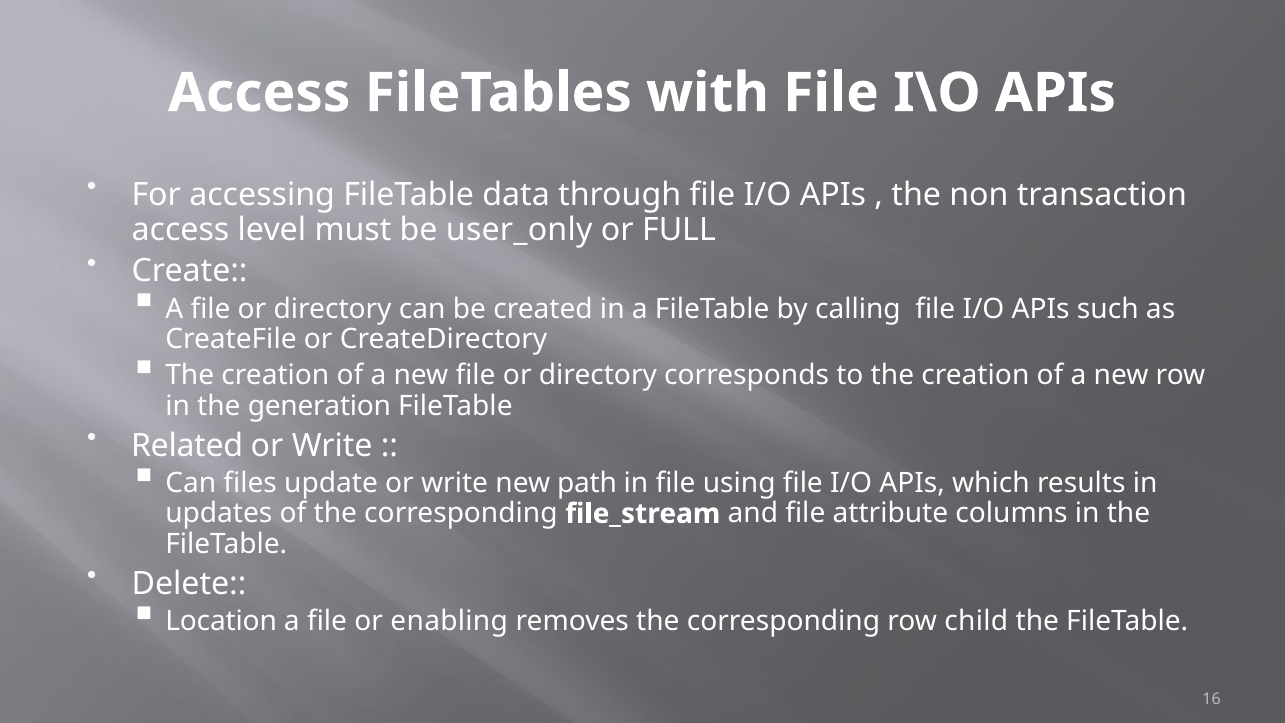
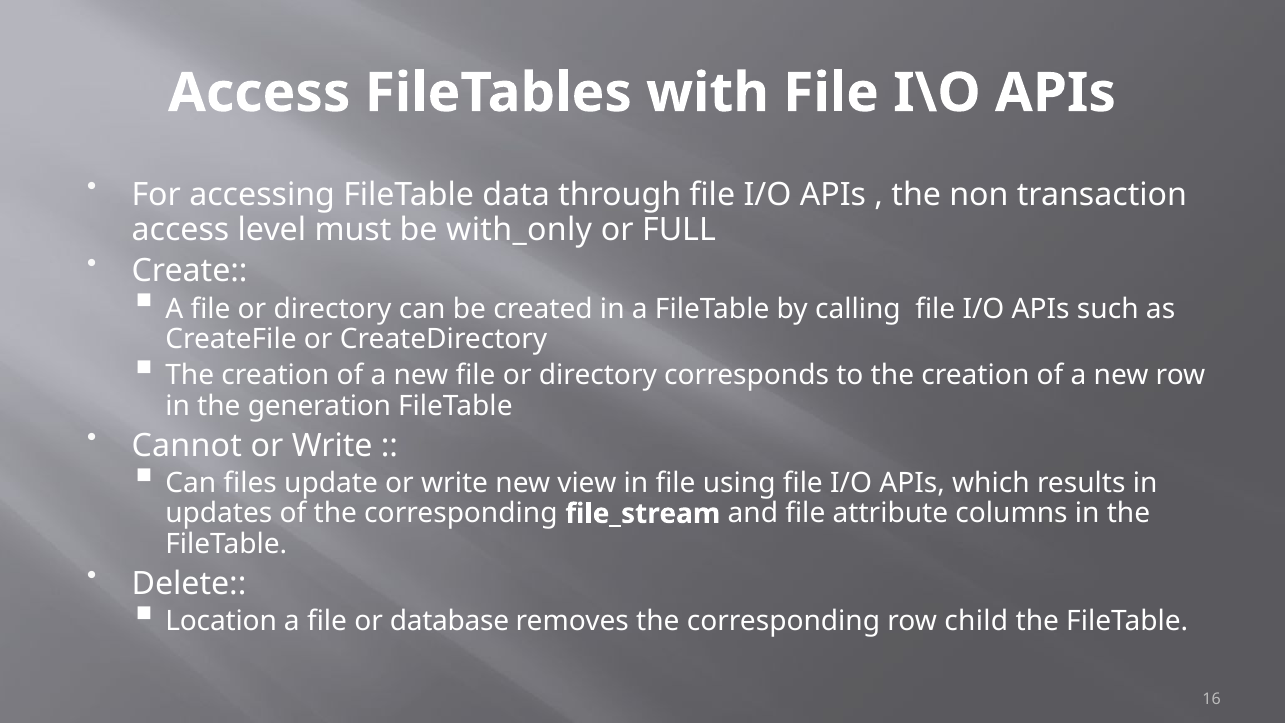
user_only: user_only -> with_only
Related: Related -> Cannot
path: path -> view
enabling: enabling -> database
